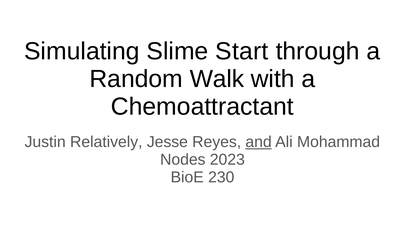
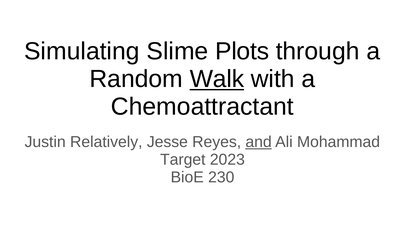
Start: Start -> Plots
Walk underline: none -> present
Nodes: Nodes -> Target
